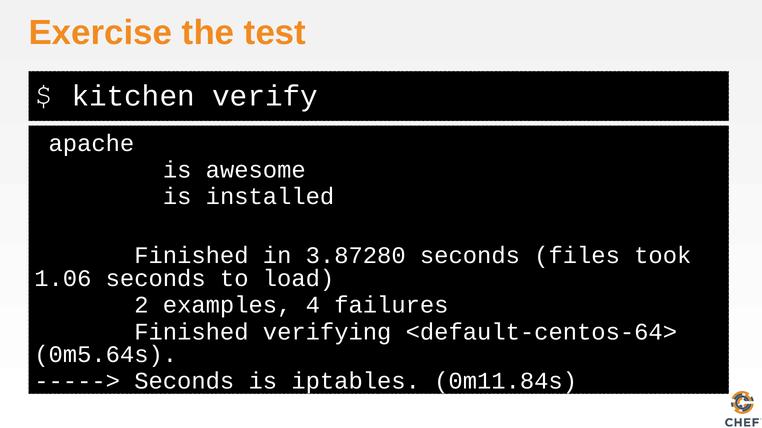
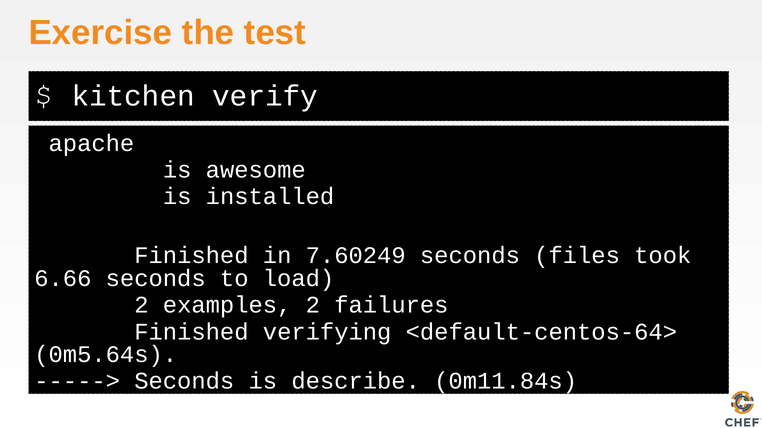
3.87280: 3.87280 -> 7.60249
1.06: 1.06 -> 6.66
examples 4: 4 -> 2
iptables: iptables -> describe
